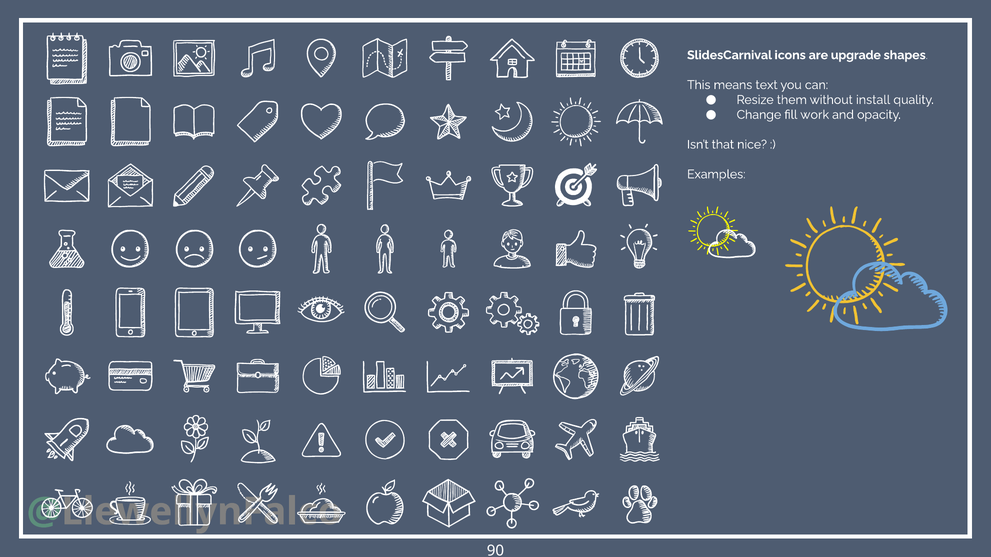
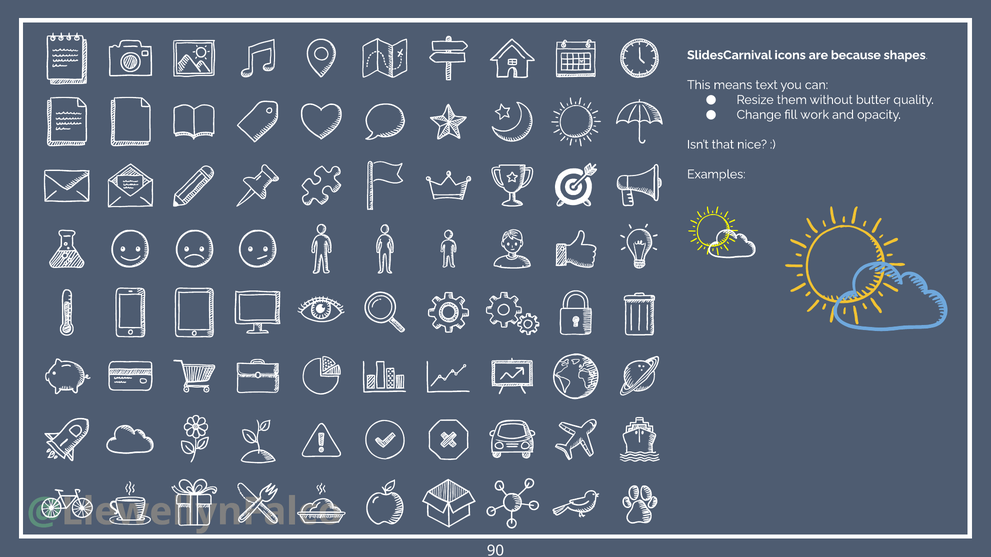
upgrade: upgrade -> because
install: install -> butter
